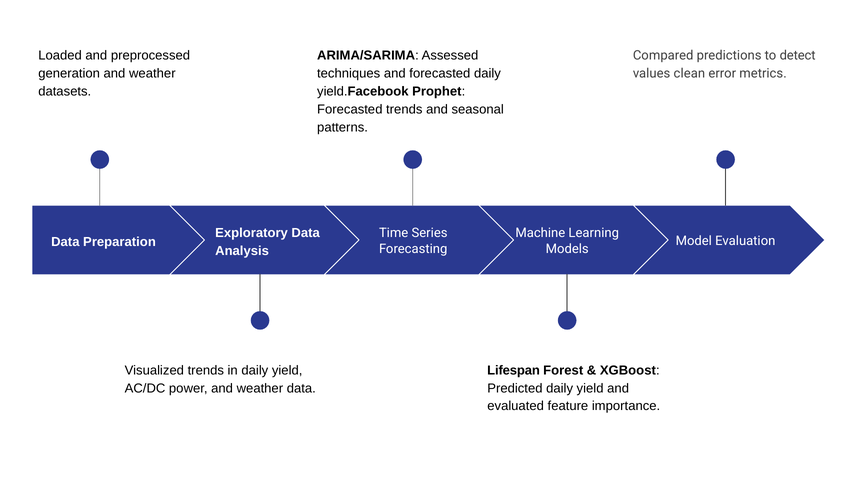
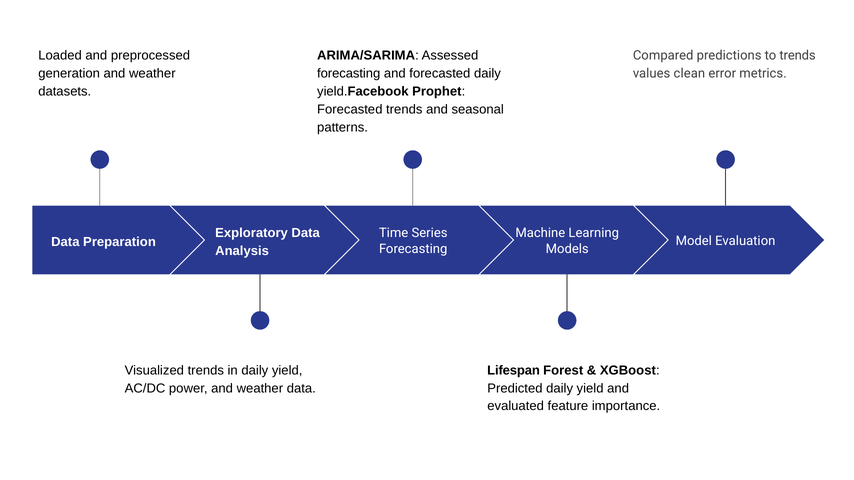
to detect: detect -> trends
techniques at (349, 74): techniques -> forecasting
